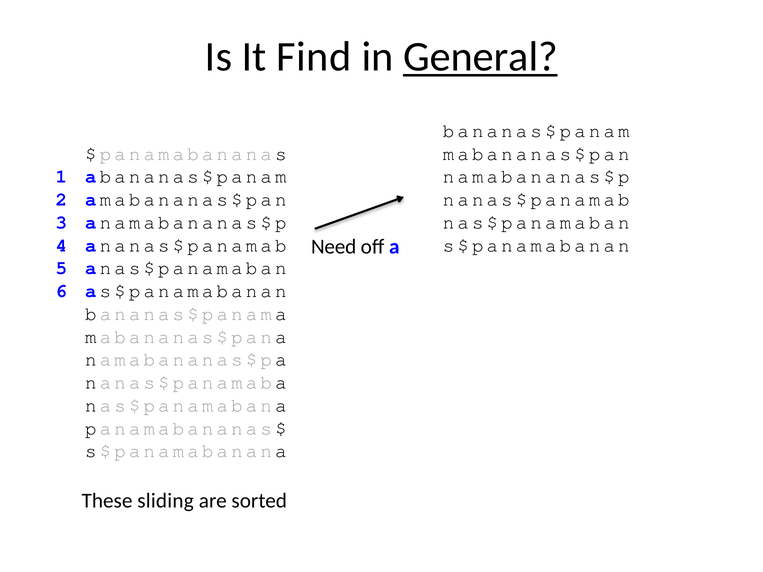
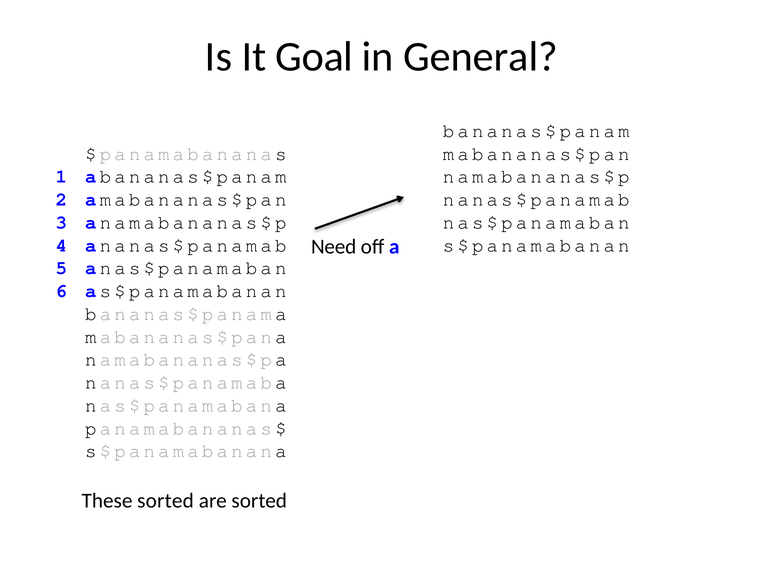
Find: Find -> Goal
General underline: present -> none
These sliding: sliding -> sorted
